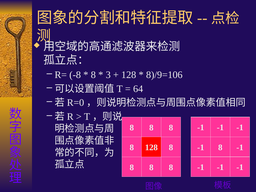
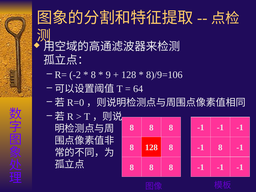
-8: -8 -> -2
3: 3 -> 9
